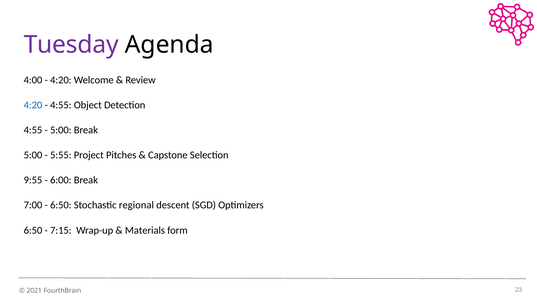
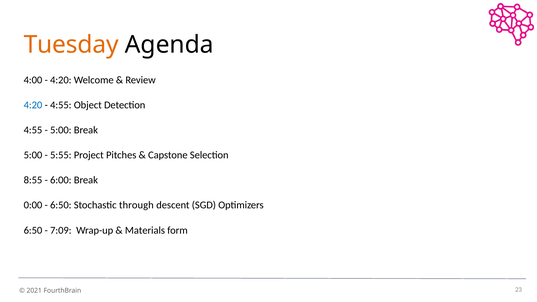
Tuesday colour: purple -> orange
9:55: 9:55 -> 8:55
7:00: 7:00 -> 0:00
regional: regional -> through
7:15: 7:15 -> 7:09
